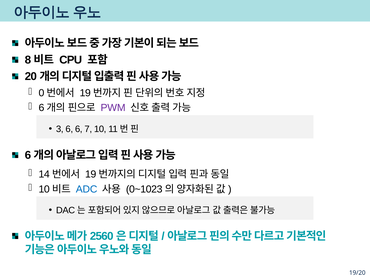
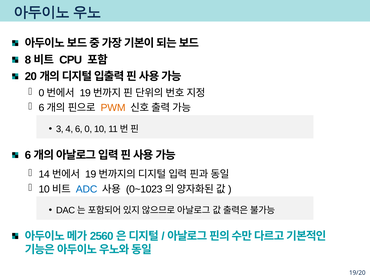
PWM colour: purple -> orange
3 6: 6 -> 4
7: 7 -> 0
